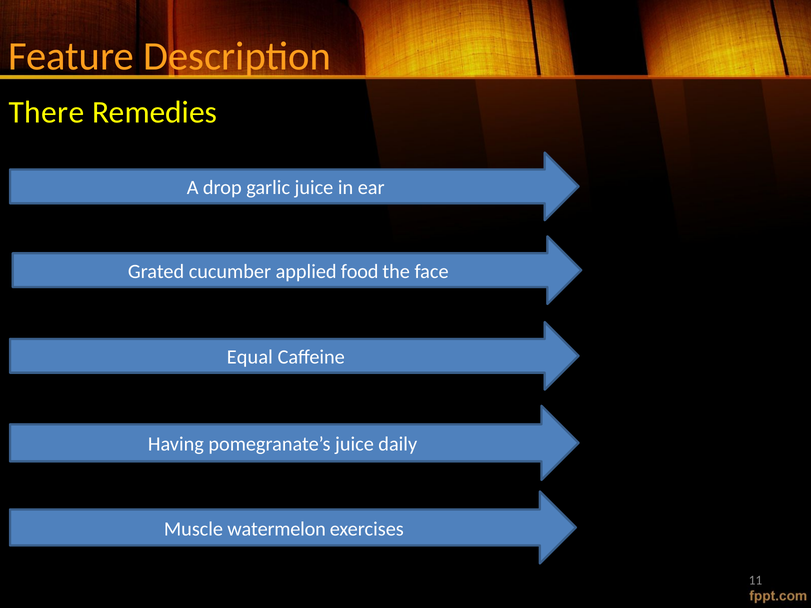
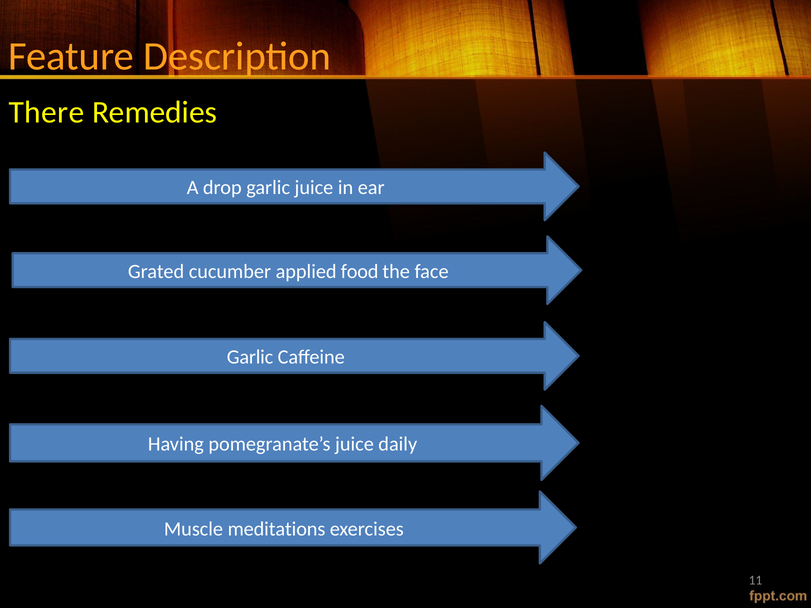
Equal at (250, 357): Equal -> Garlic
watermelon: watermelon -> meditations
